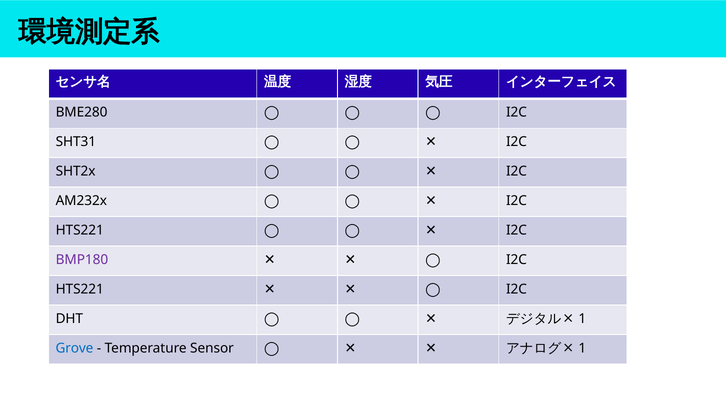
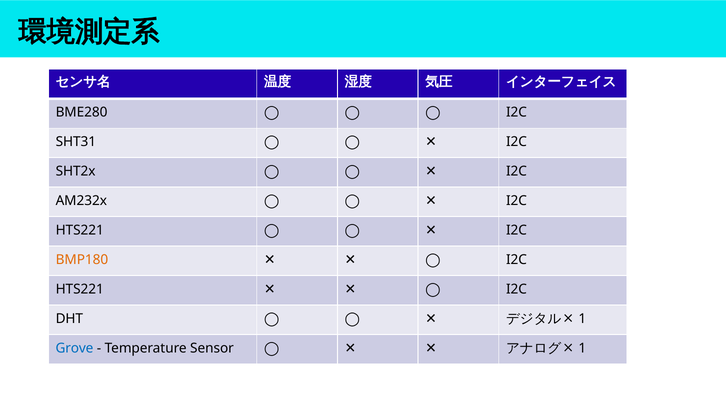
BMP180 colour: purple -> orange
